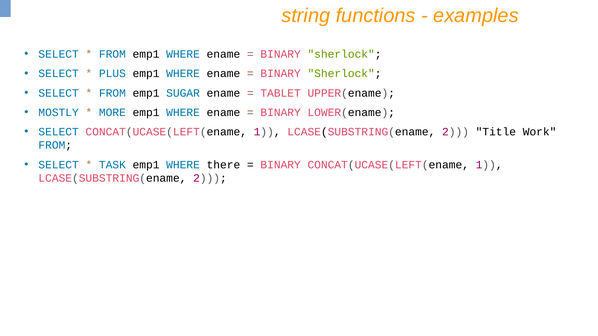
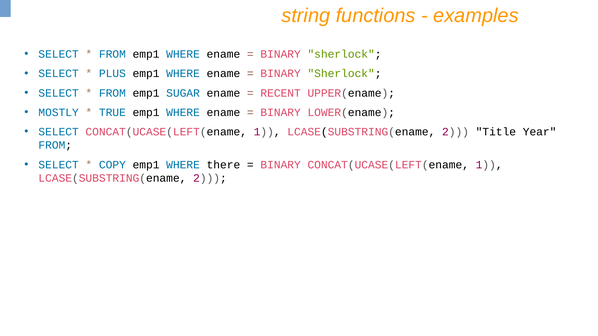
TABLET: TABLET -> RECENT
MORE: MORE -> TRUE
Work: Work -> Year
TASK: TASK -> COPY
